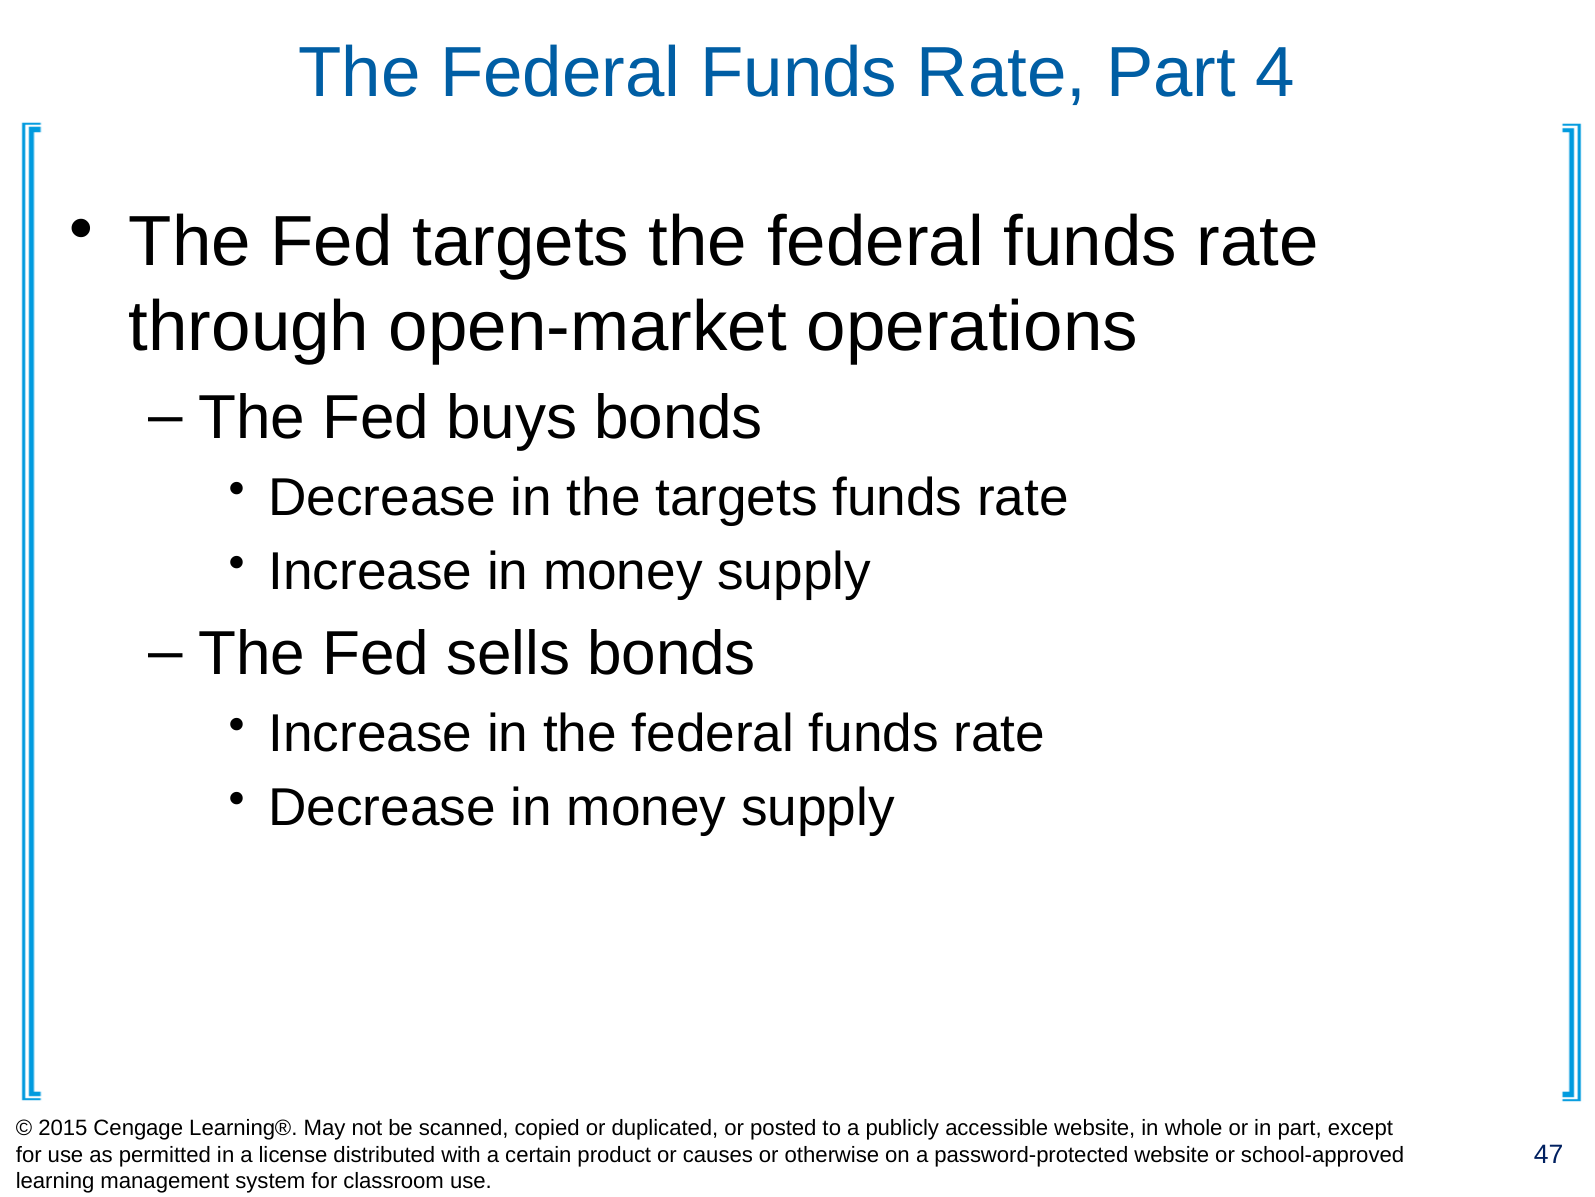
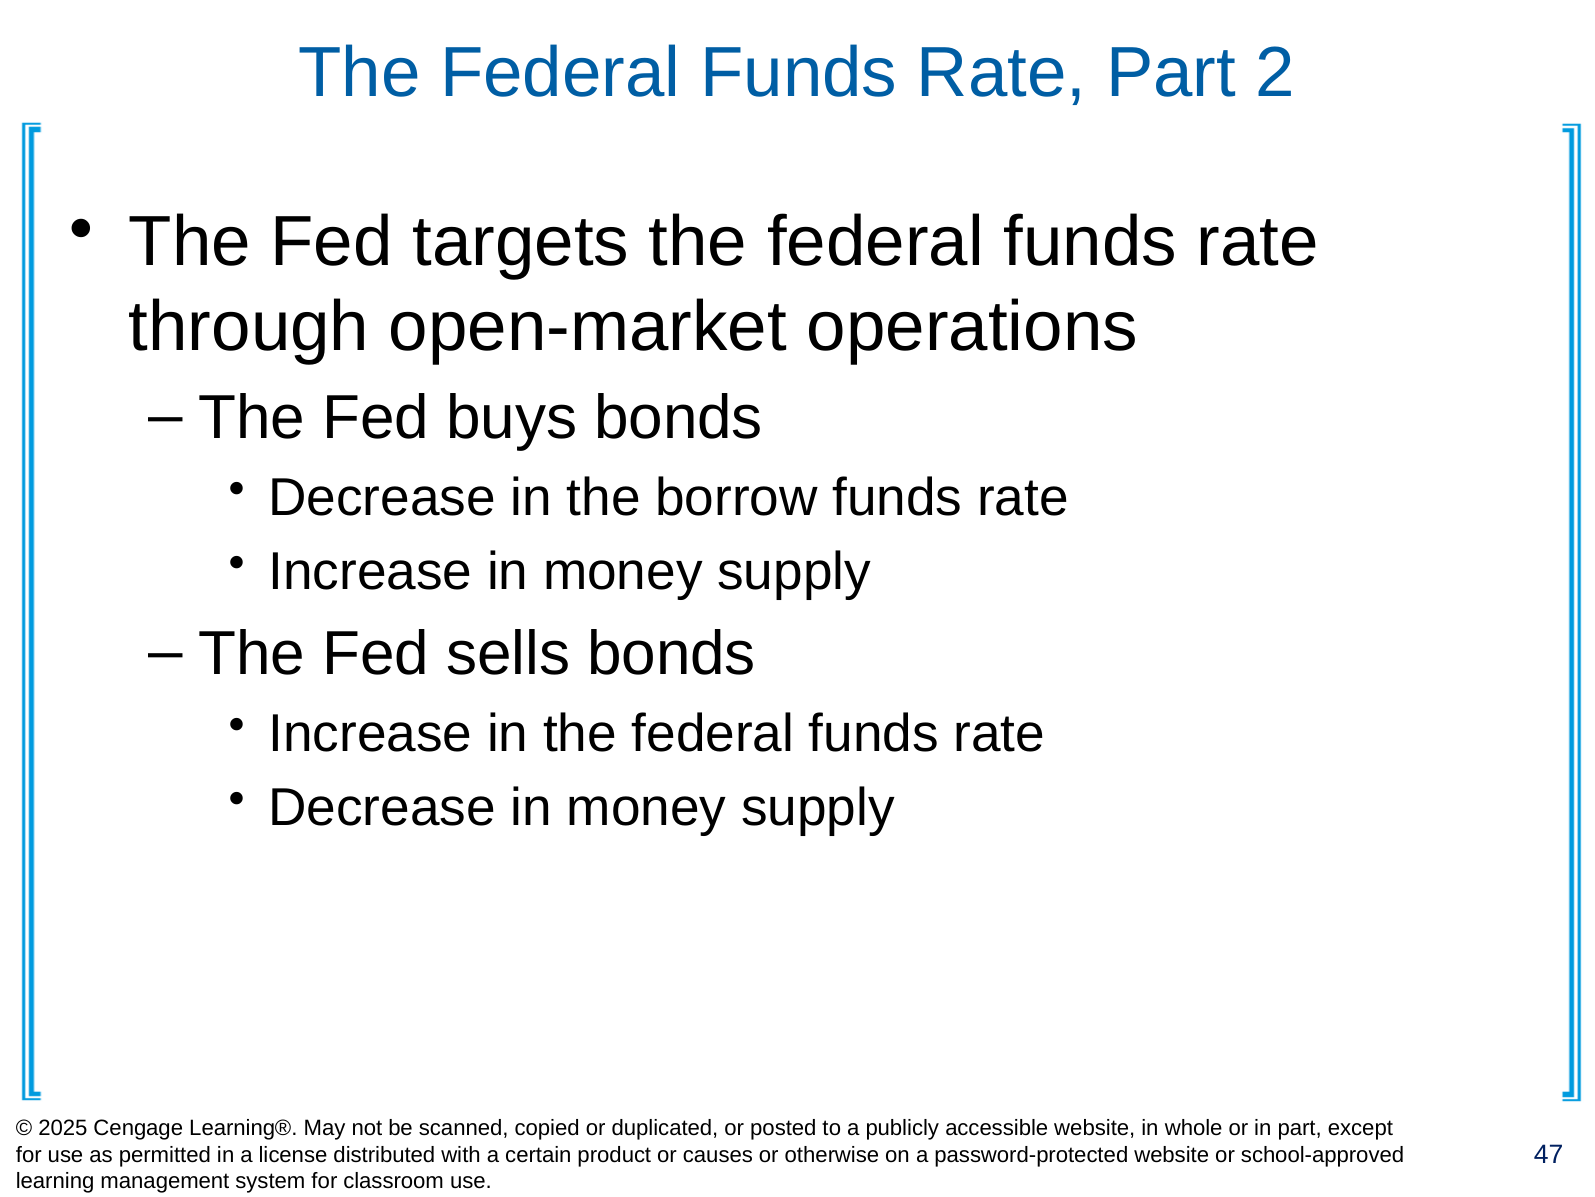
4: 4 -> 2
the targets: targets -> borrow
2015: 2015 -> 2025
